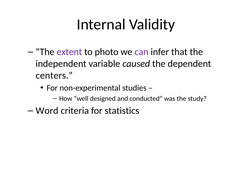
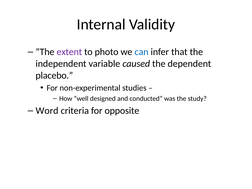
can colour: purple -> blue
centers: centers -> placebo
statistics: statistics -> opposite
